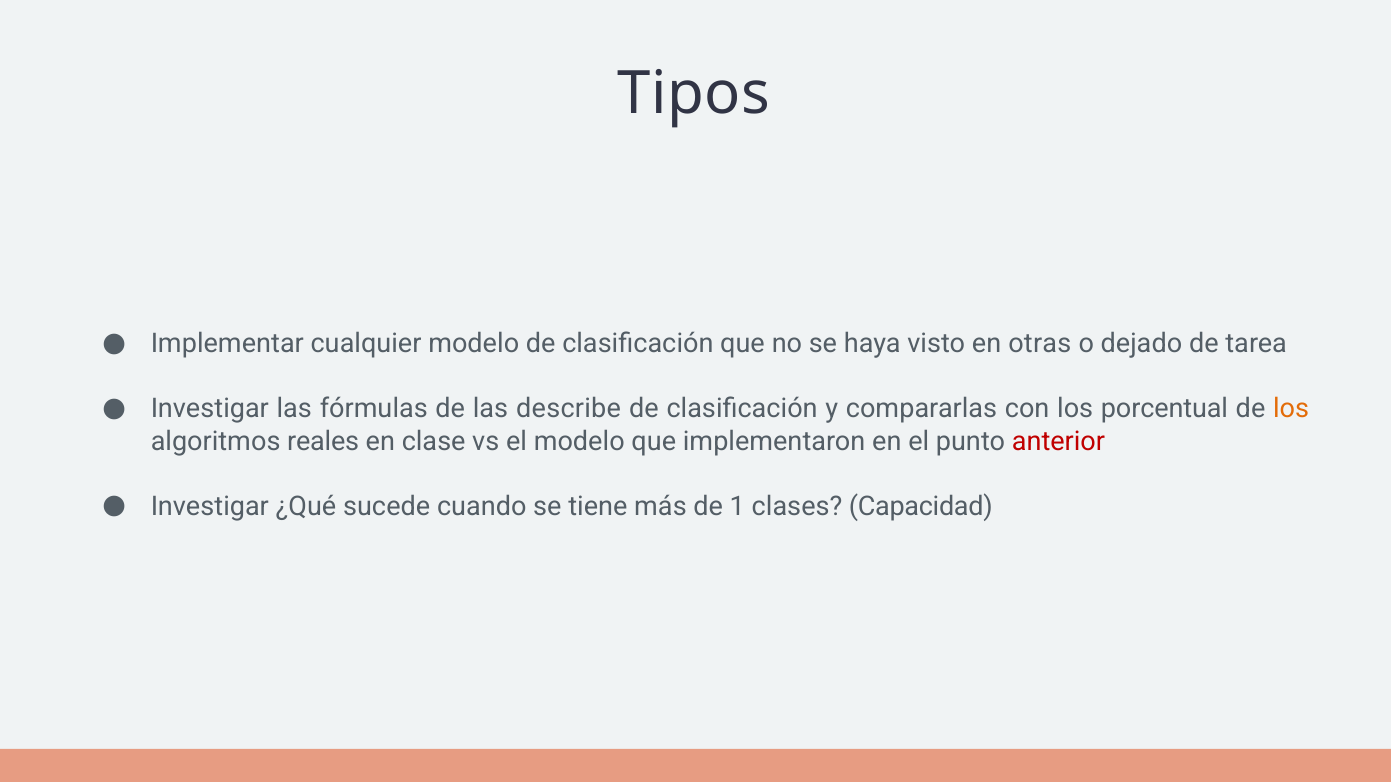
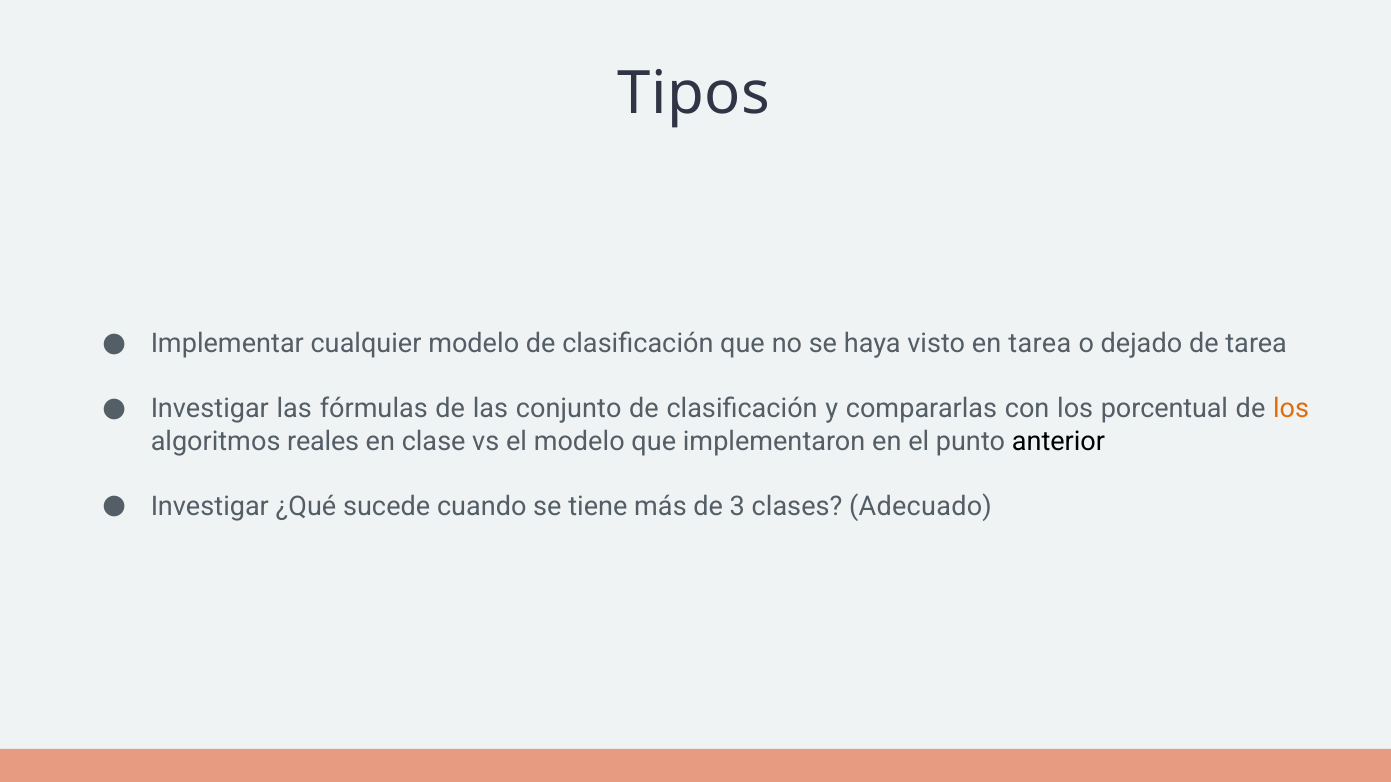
en otras: otras -> tarea
describe: describe -> conjunto
anterior colour: red -> black
1: 1 -> 3
Capacidad: Capacidad -> Adecuado
